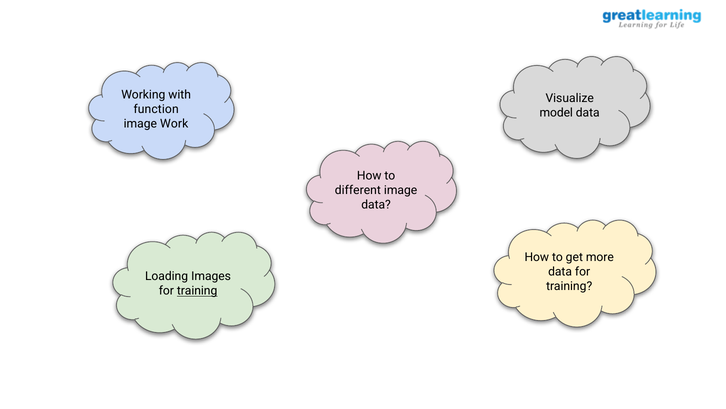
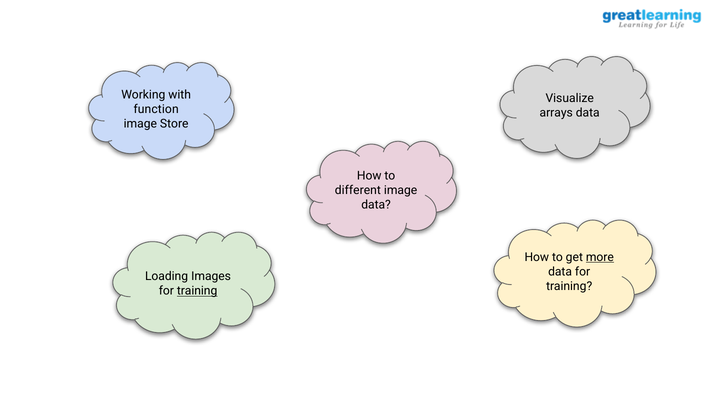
model: model -> arrays
Work: Work -> Store
more underline: none -> present
